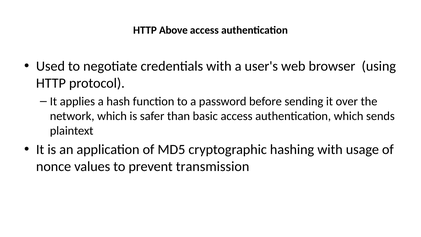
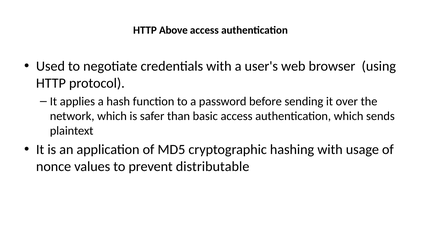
transmission: transmission -> distributable
